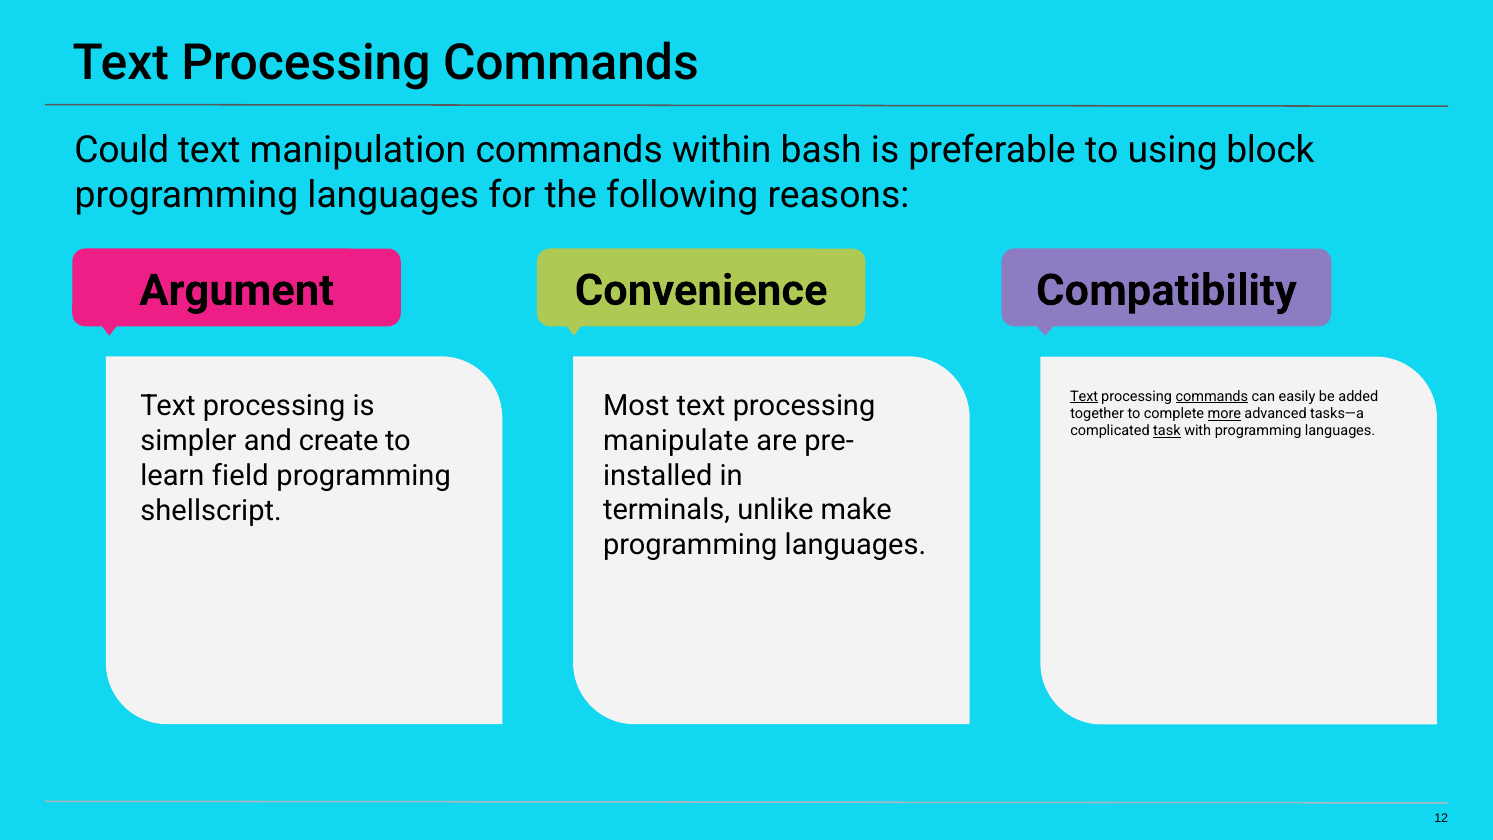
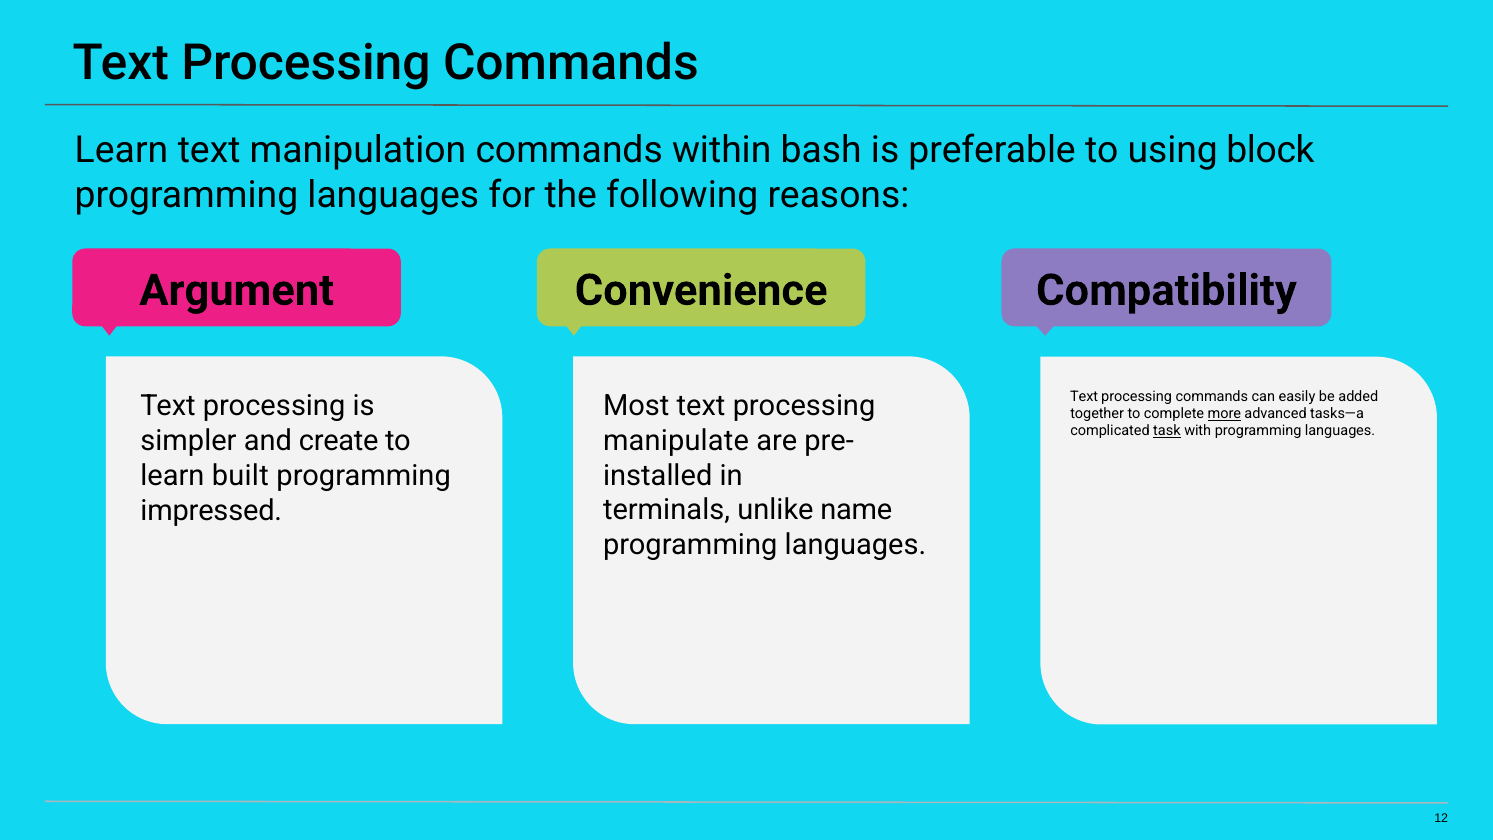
Could at (122, 150): Could -> Learn
Text at (1084, 396) underline: present -> none
commands at (1212, 396) underline: present -> none
field: field -> built
make: make -> name
shellscript: shellscript -> impressed
